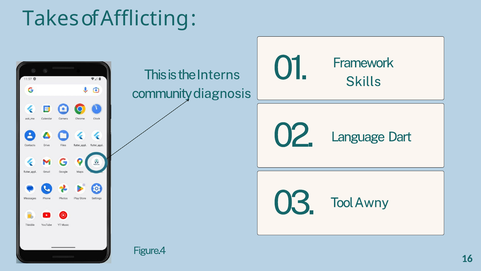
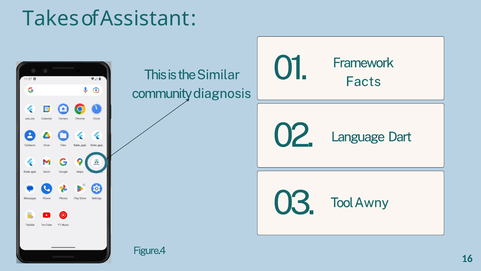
Afflicting: Afflicting -> Assistant
Interns: Interns -> Similar
Skills: Skills -> Facts
